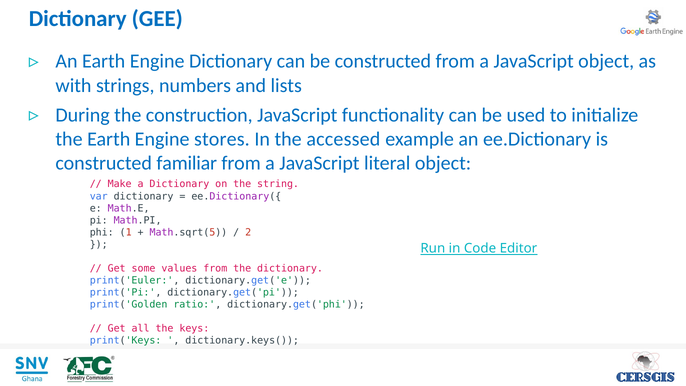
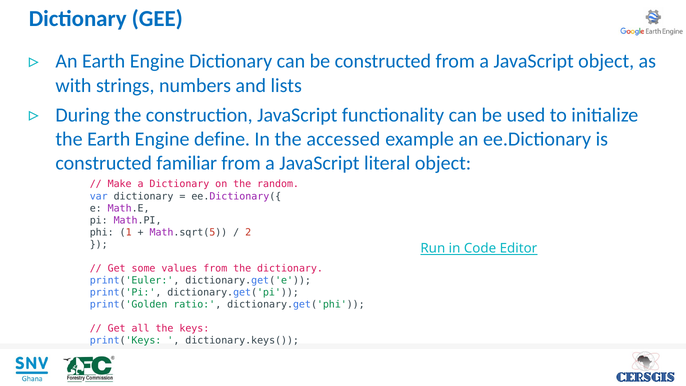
stores: stores -> define
string: string -> random
